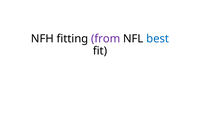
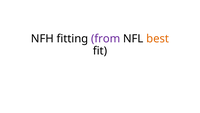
best colour: blue -> orange
